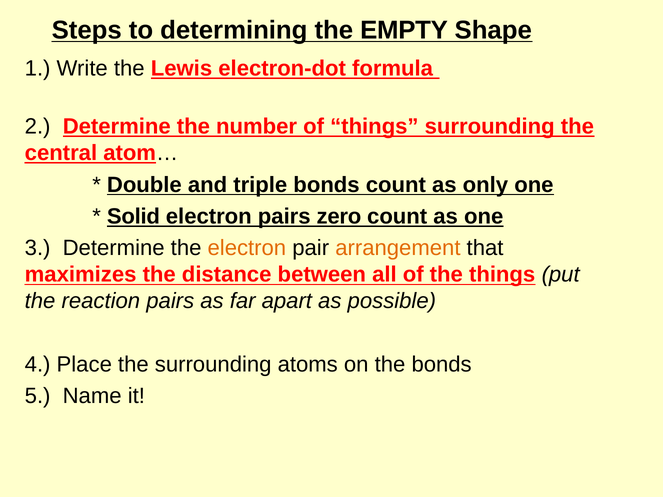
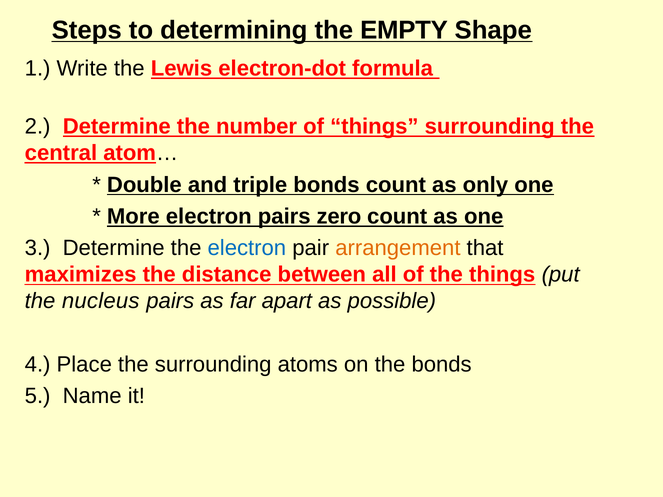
Solid: Solid -> More
electron at (247, 248) colour: orange -> blue
reaction: reaction -> nucleus
